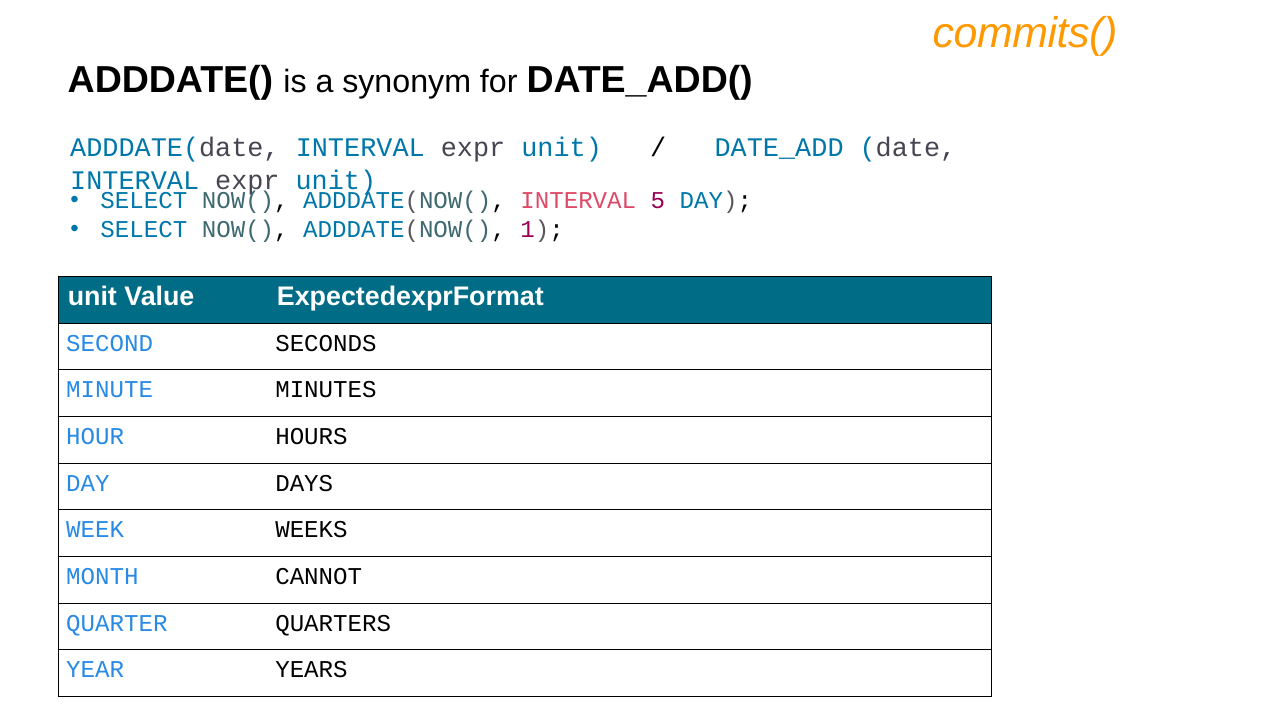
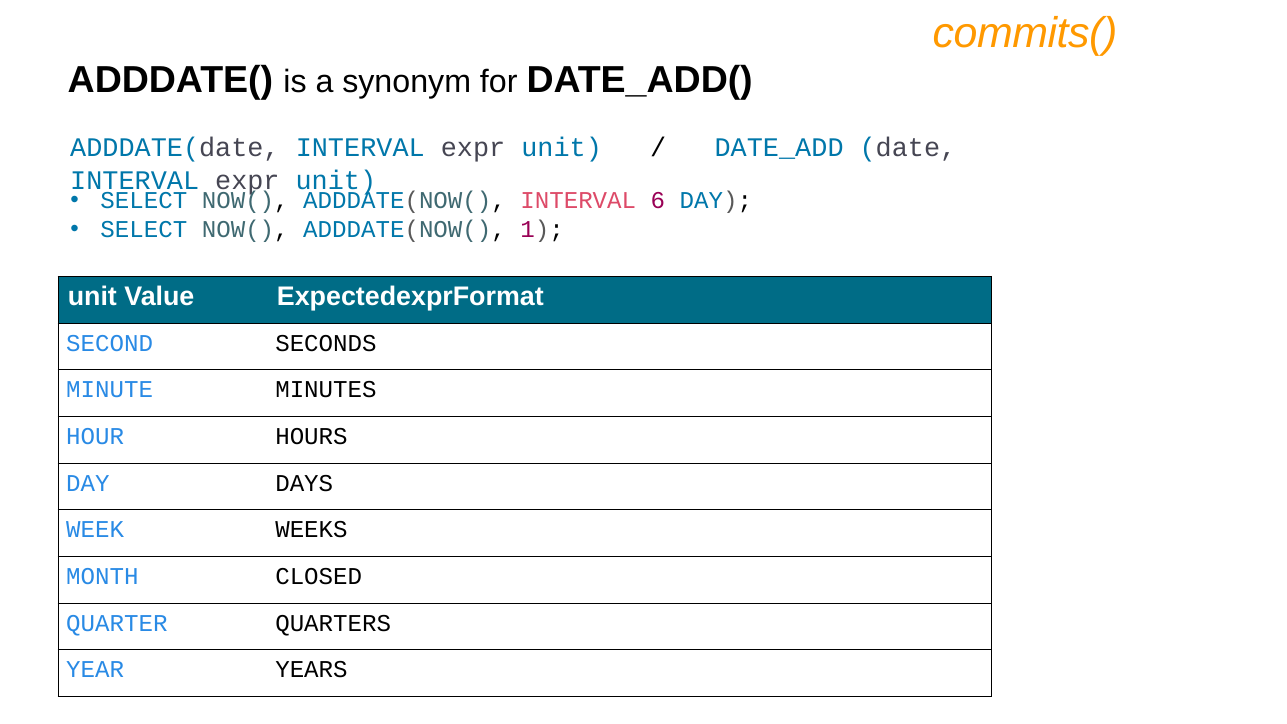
5: 5 -> 6
CANNOT: CANNOT -> CLOSED
